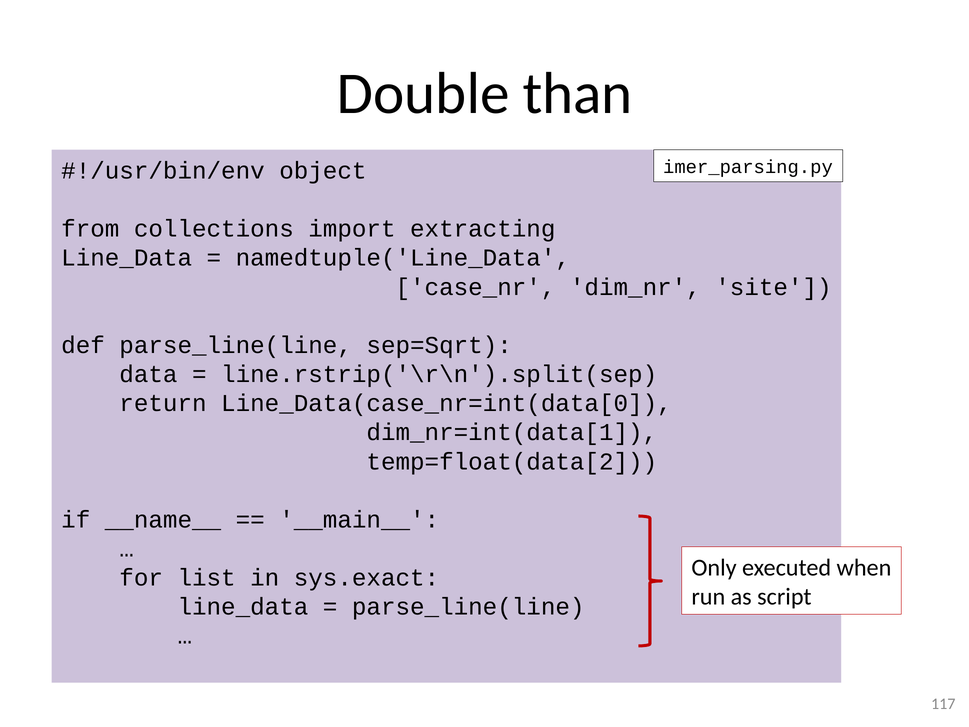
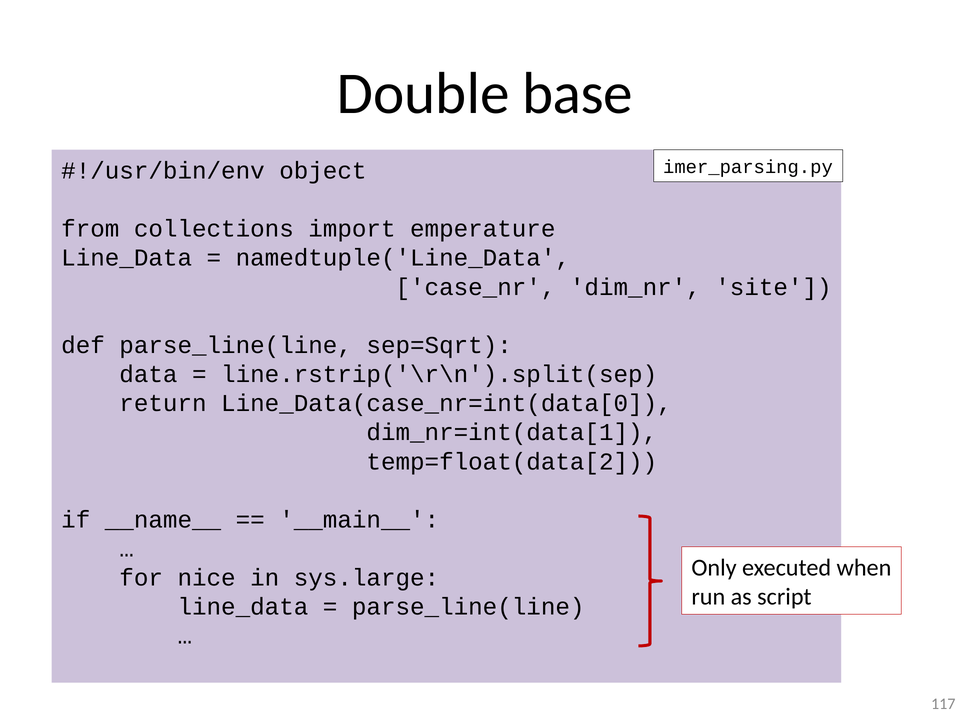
than: than -> base
extracting: extracting -> emperature
list: list -> nice
sys.exact: sys.exact -> sys.large
